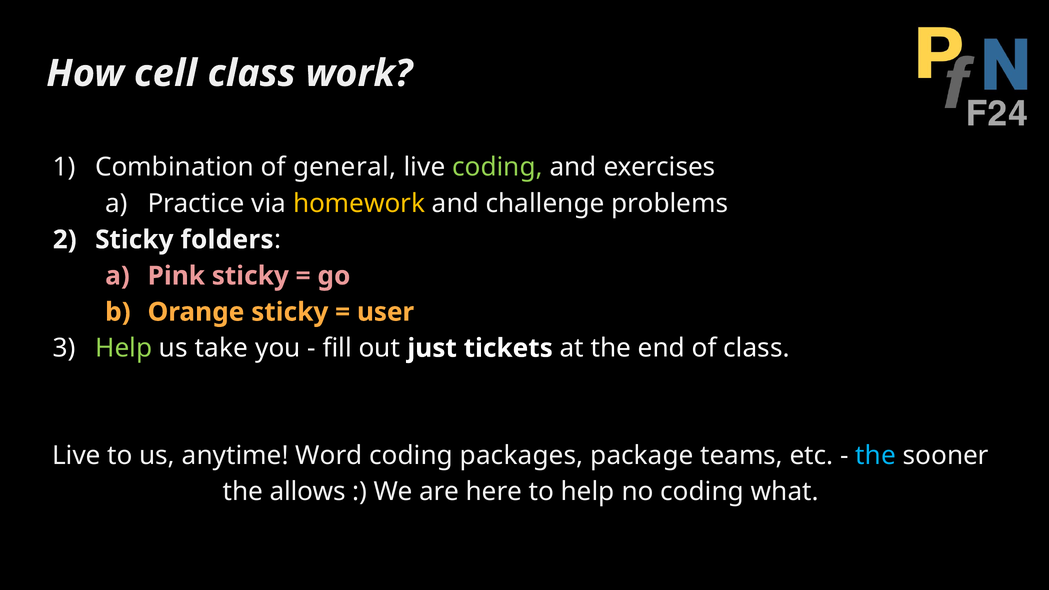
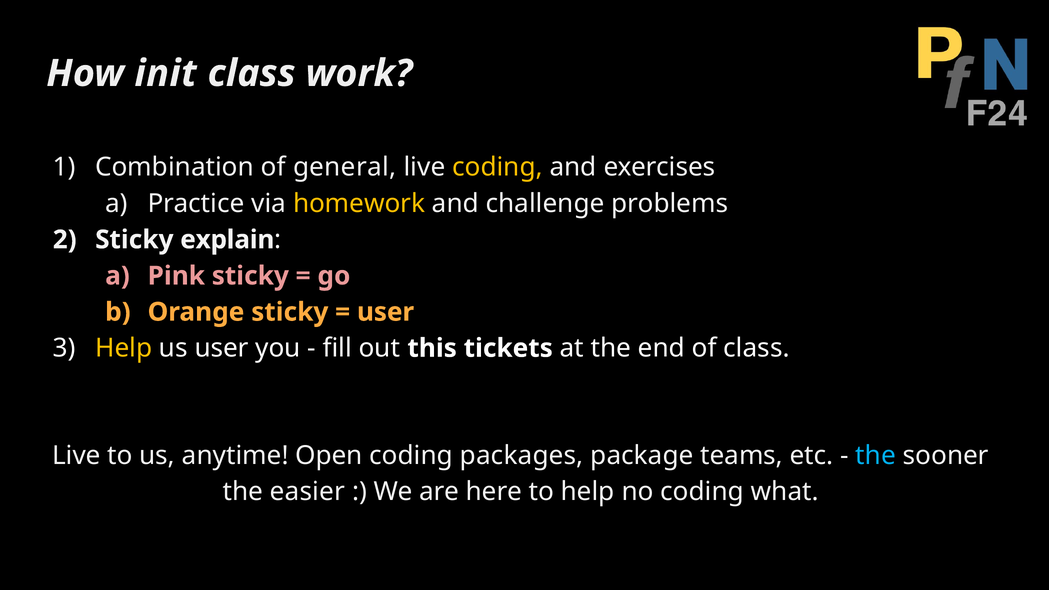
cell: cell -> init
coding at (497, 167) colour: light green -> yellow
folders: folders -> explain
Help at (124, 348) colour: light green -> yellow
us take: take -> user
just: just -> this
Word: Word -> Open
allows: allows -> easier
